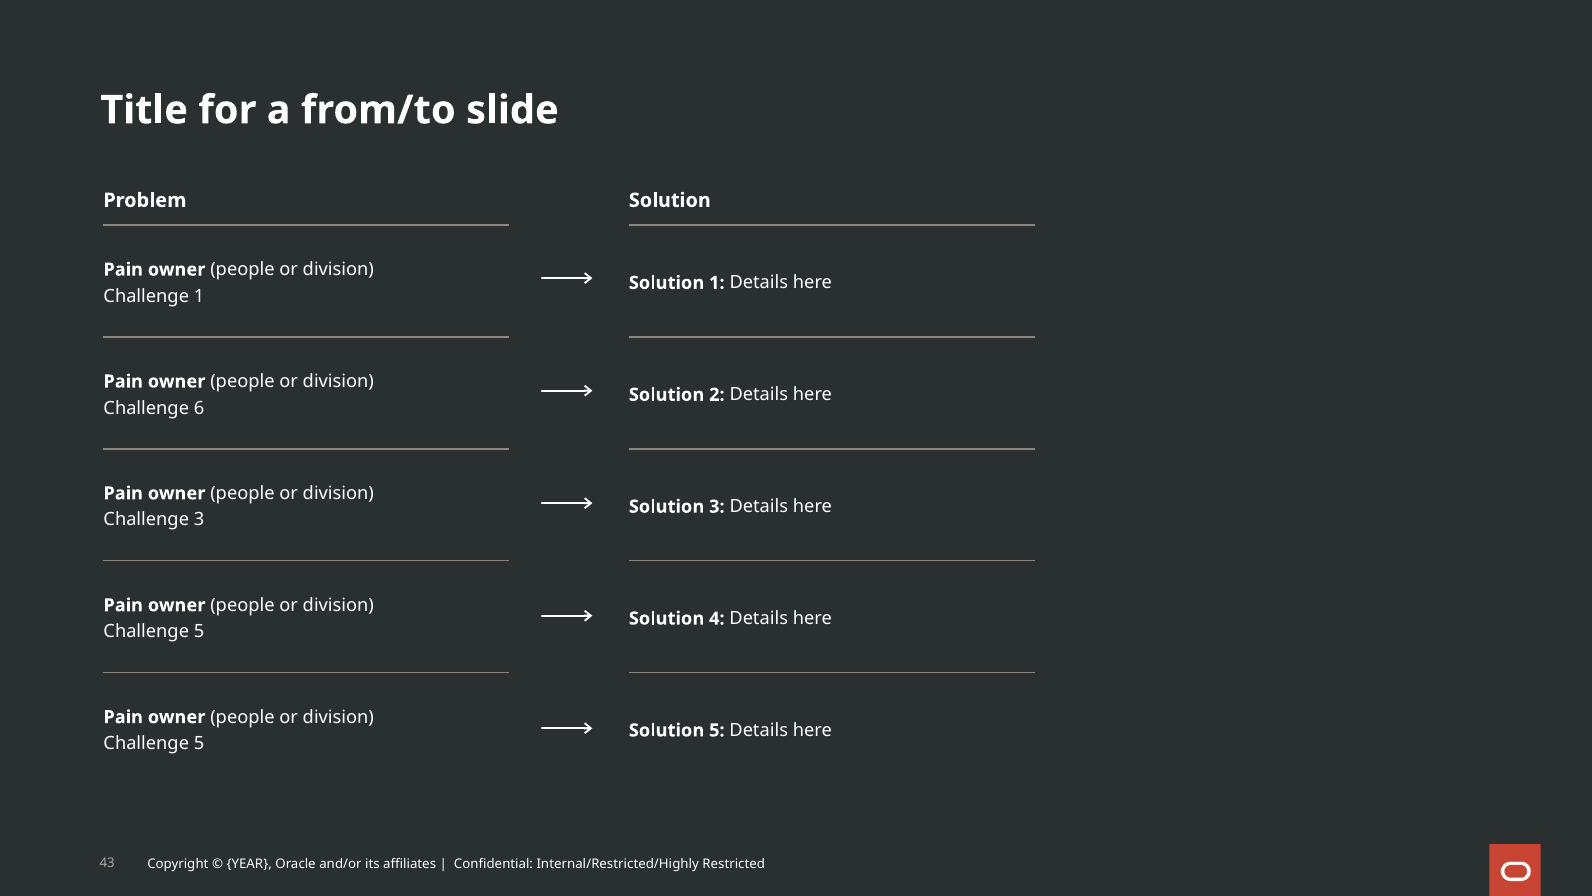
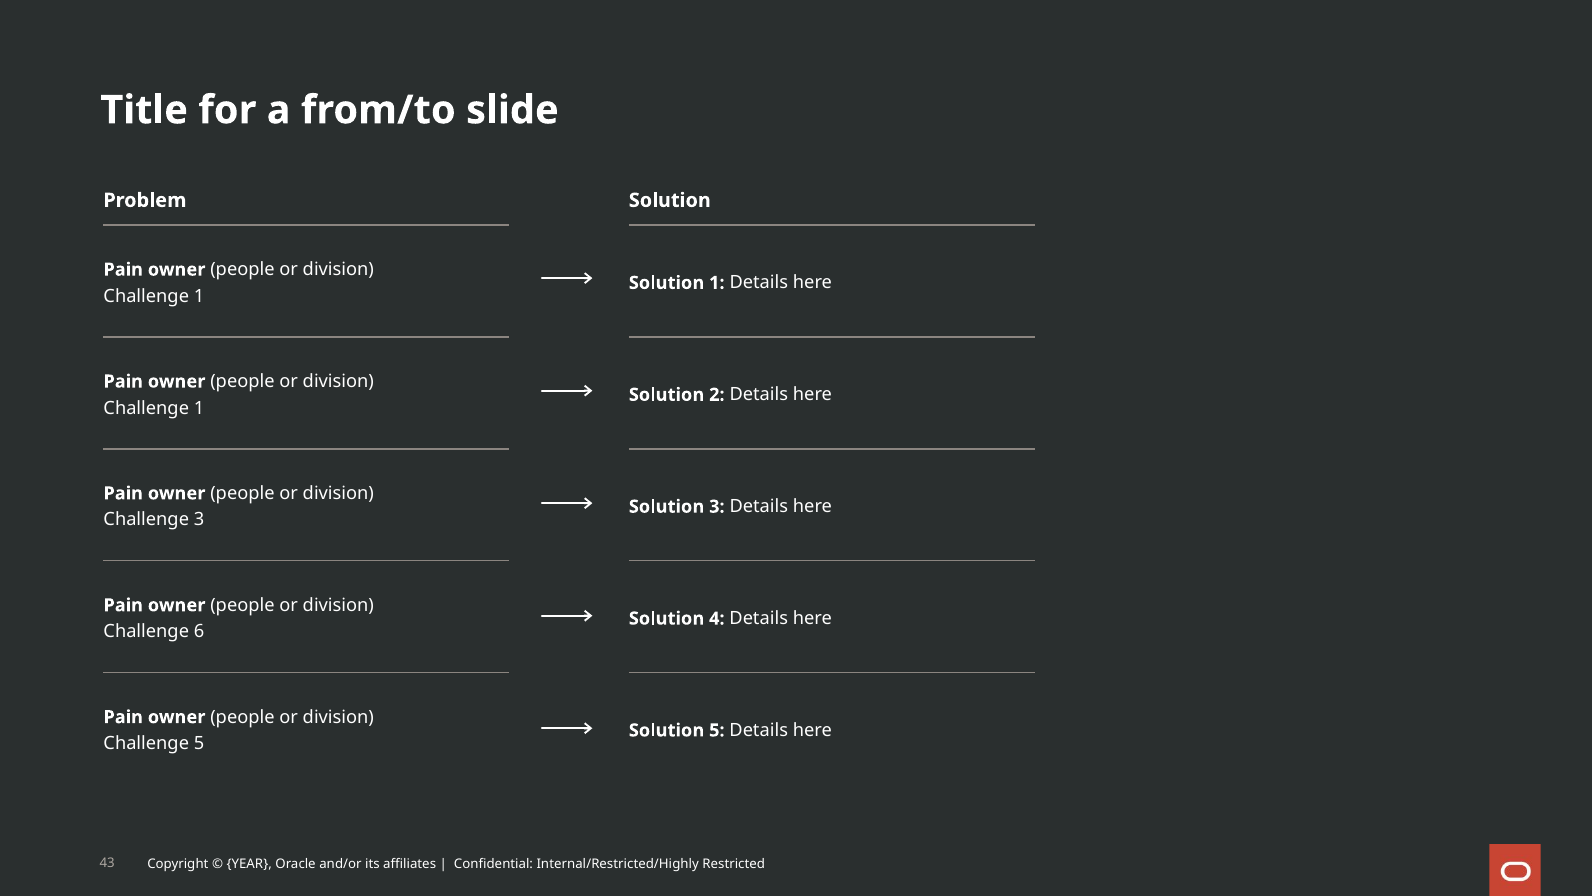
6 at (199, 408): 6 -> 1
5 at (199, 631): 5 -> 6
